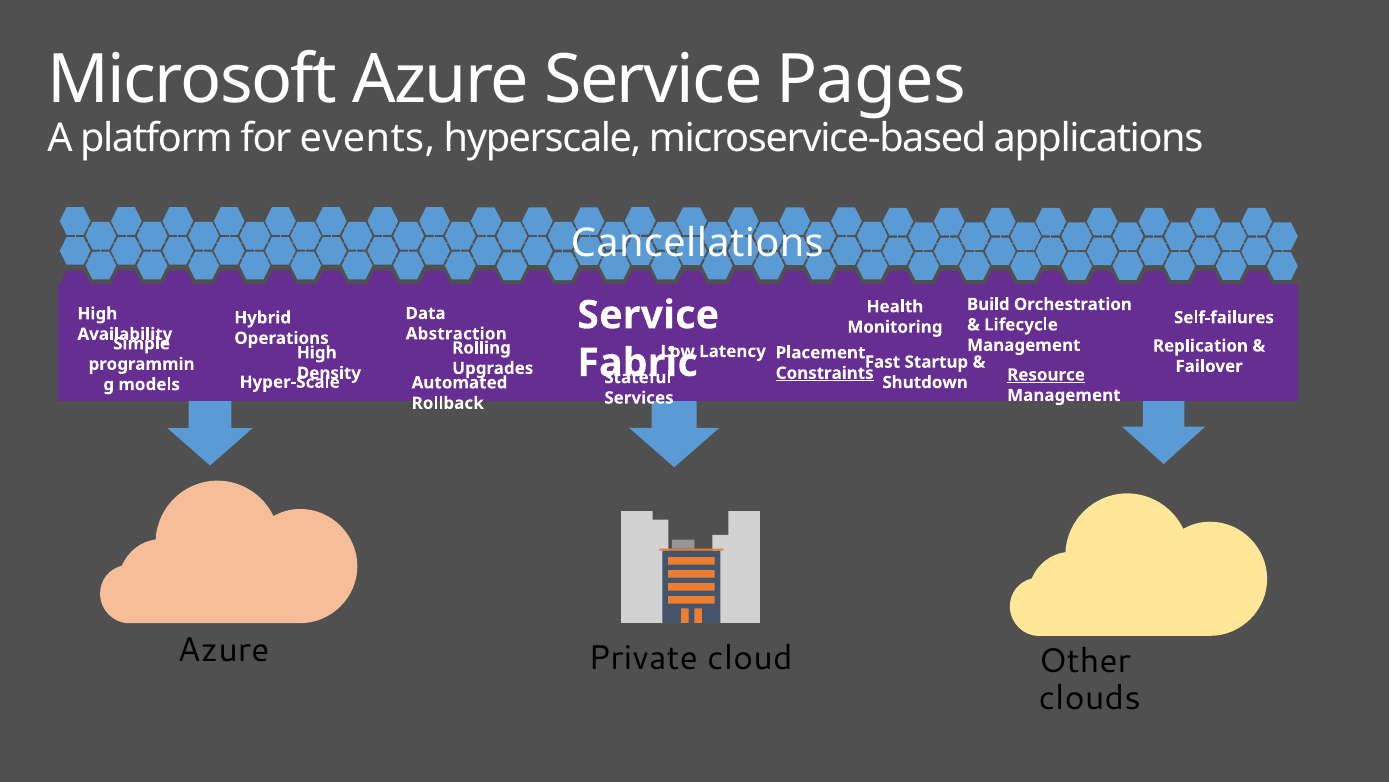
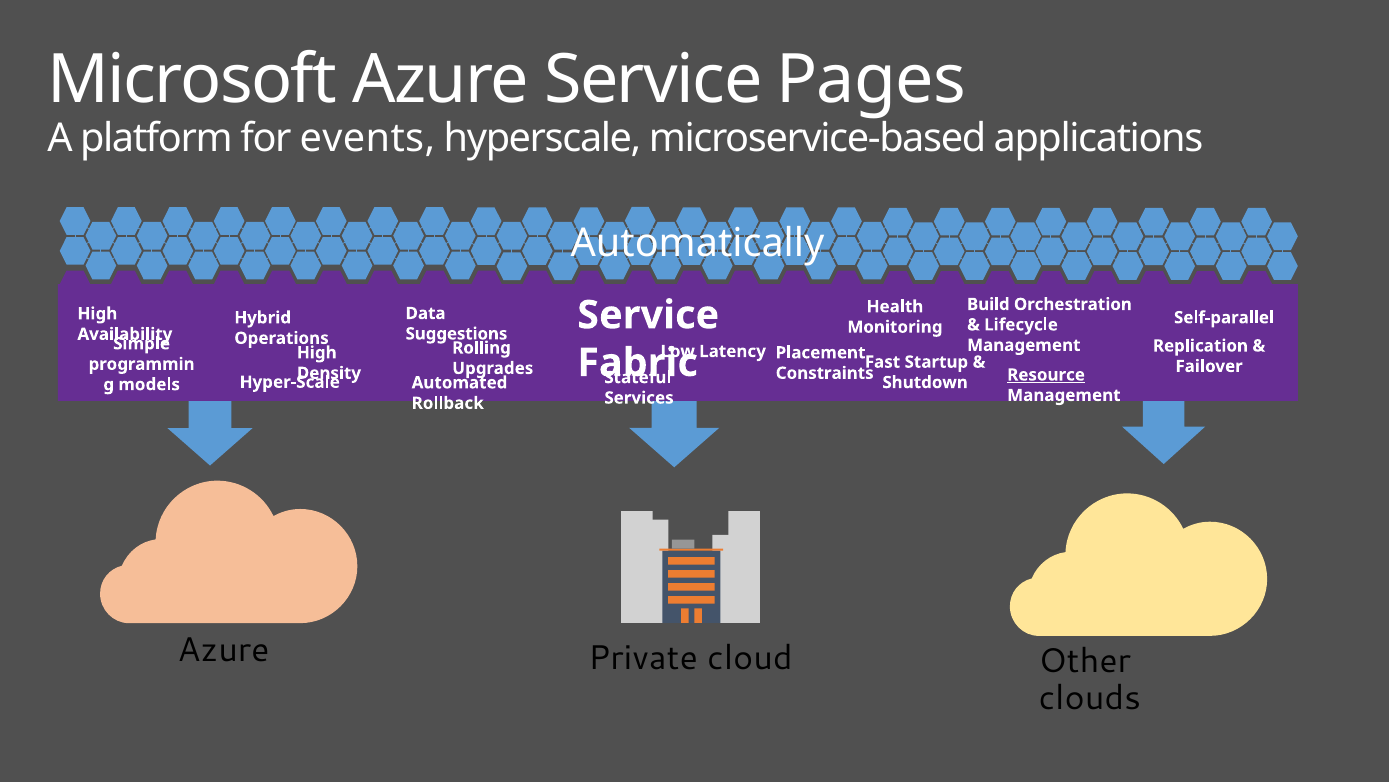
Cancellations: Cancellations -> Automatically
Self-failures: Self-failures -> Self-parallel
Abstraction: Abstraction -> Suggestions
Constraints underline: present -> none
